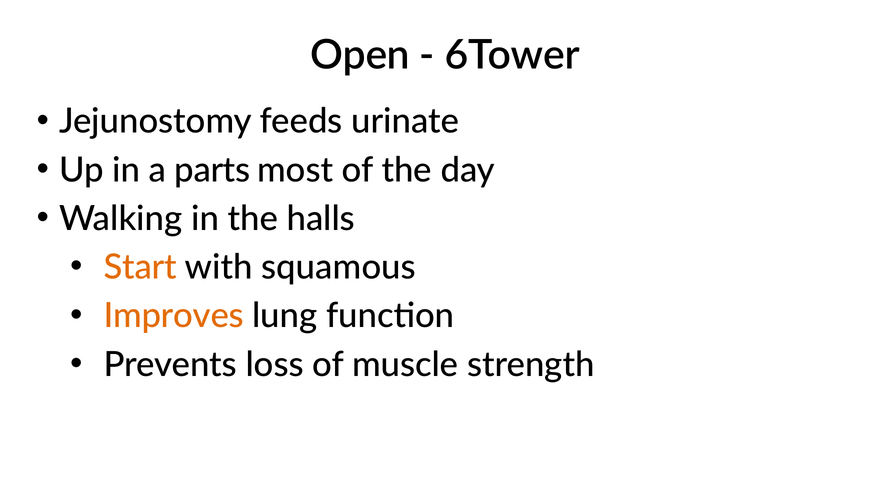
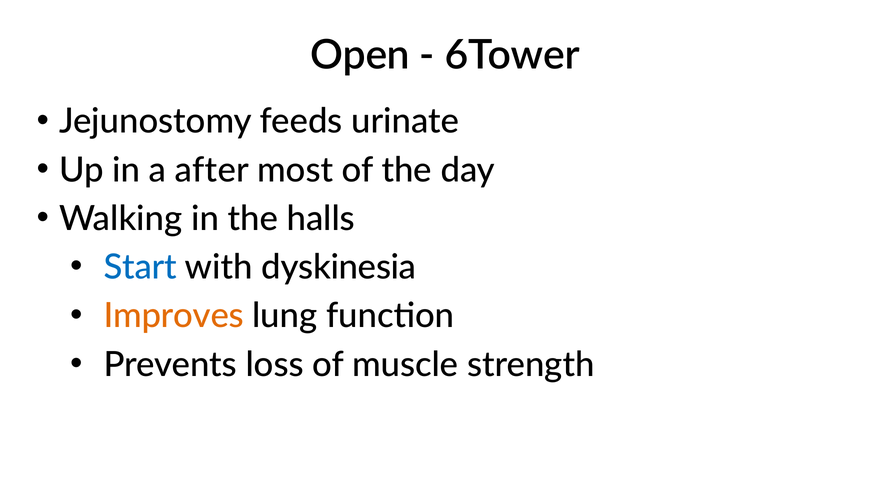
parts: parts -> after
Start colour: orange -> blue
squamous: squamous -> dyskinesia
